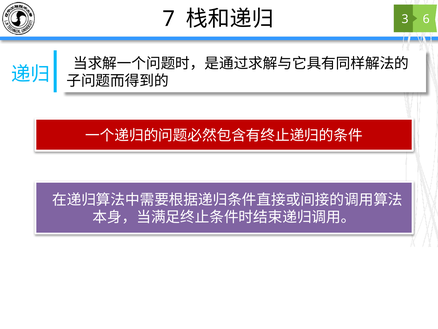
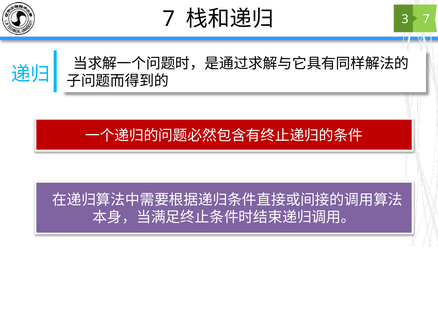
6 at (426, 19): 6 -> 7
